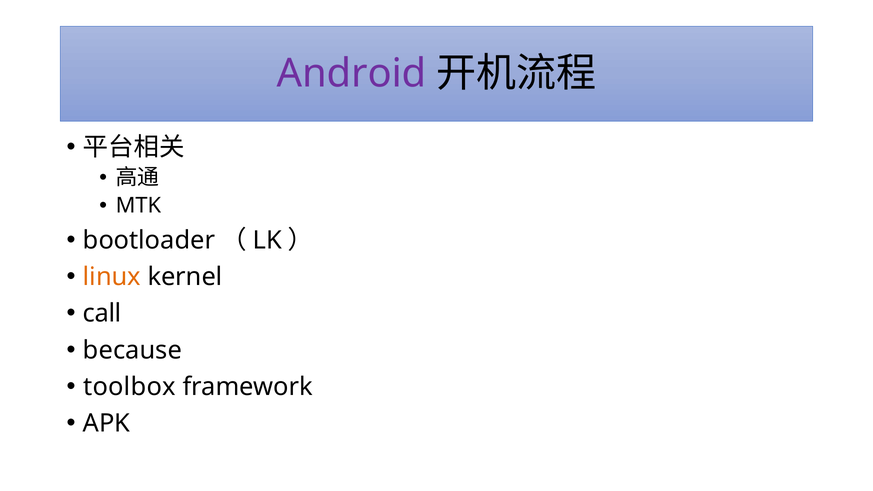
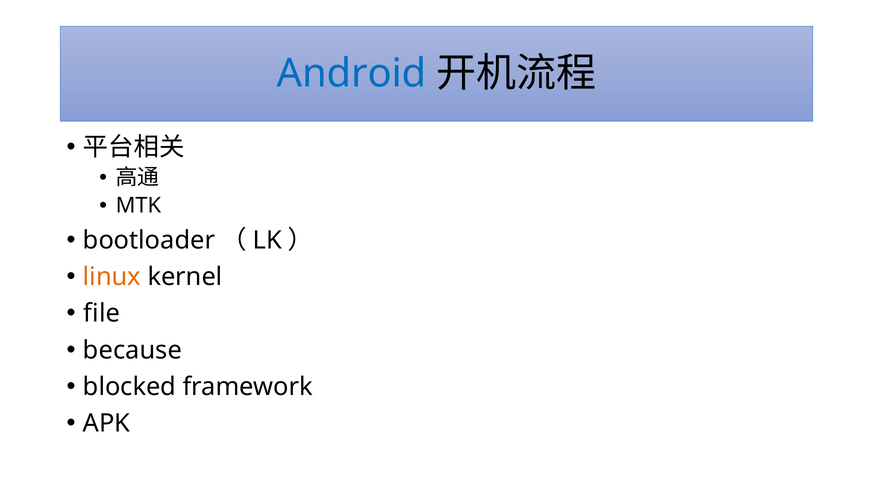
Android colour: purple -> blue
call: call -> file
toolbox: toolbox -> blocked
